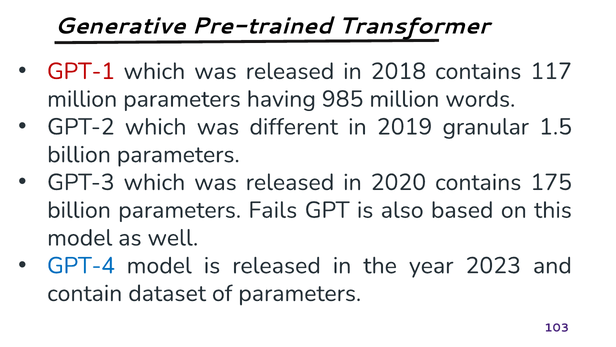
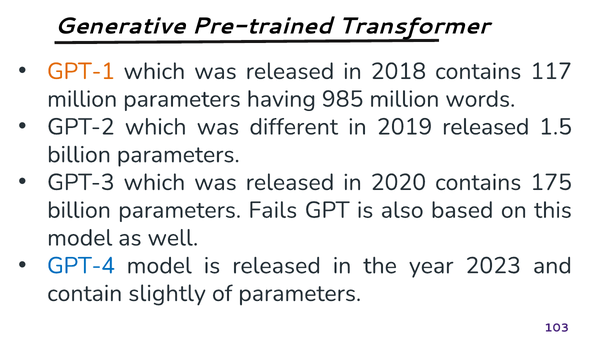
GPT-1 colour: red -> orange
2019 granular: granular -> released
dataset: dataset -> slightly
